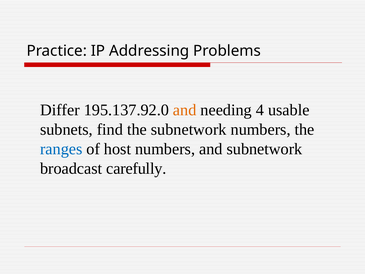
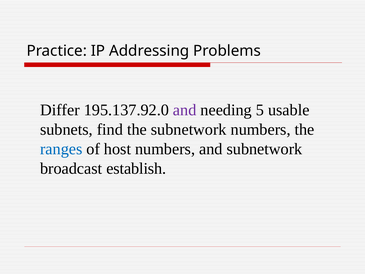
and at (185, 110) colour: orange -> purple
4: 4 -> 5
carefully: carefully -> establish
